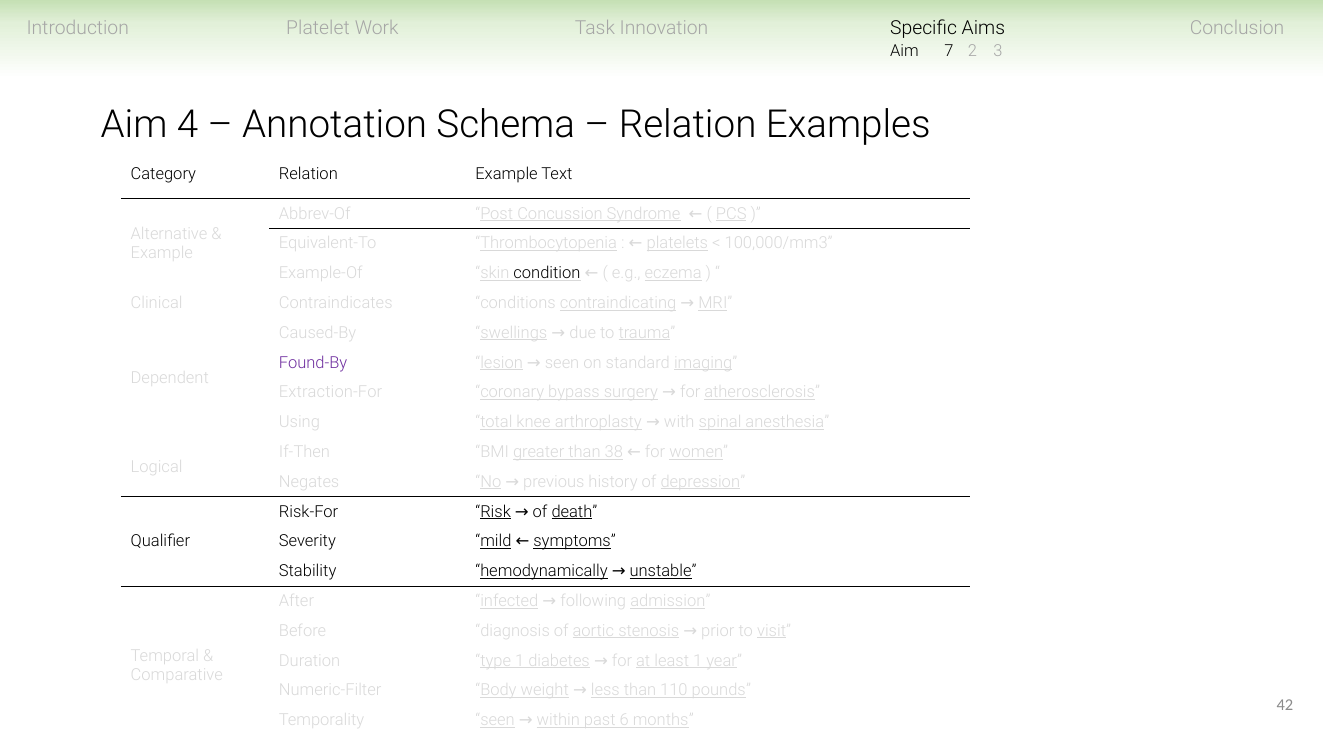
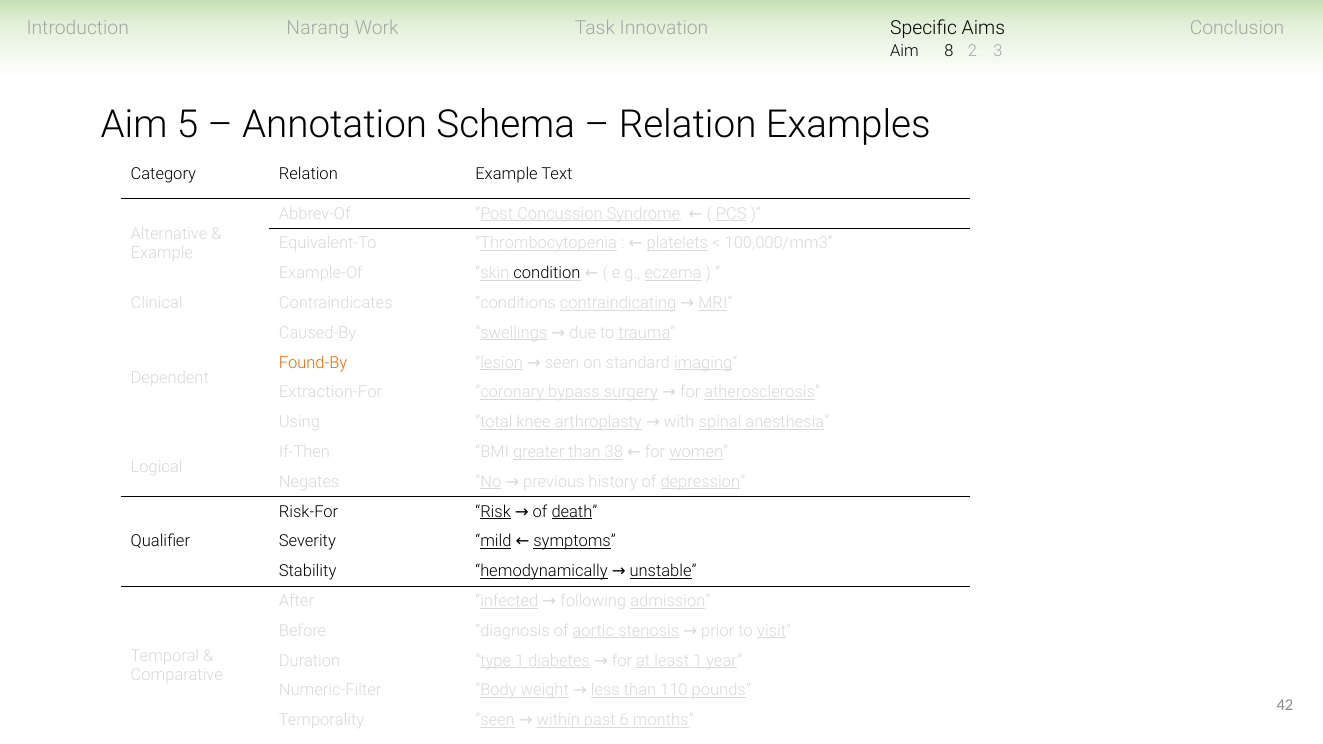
Platelet: Platelet -> Narang
7: 7 -> 8
4: 4 -> 5
Found-By colour: purple -> orange
